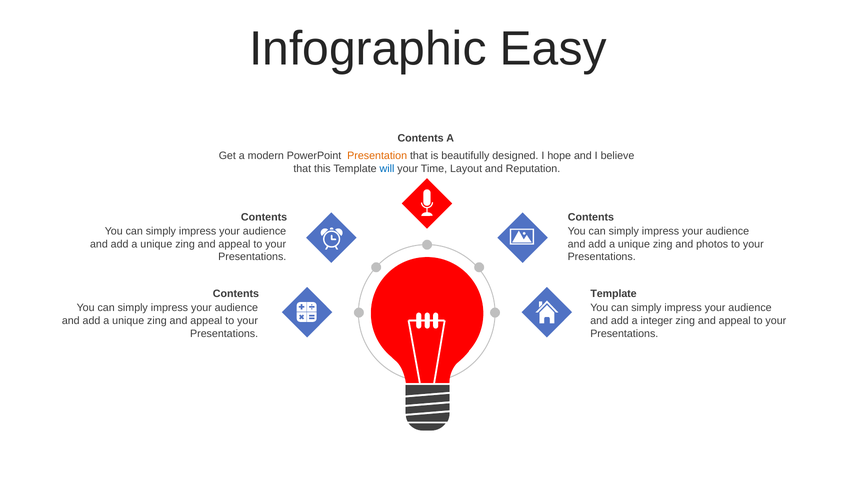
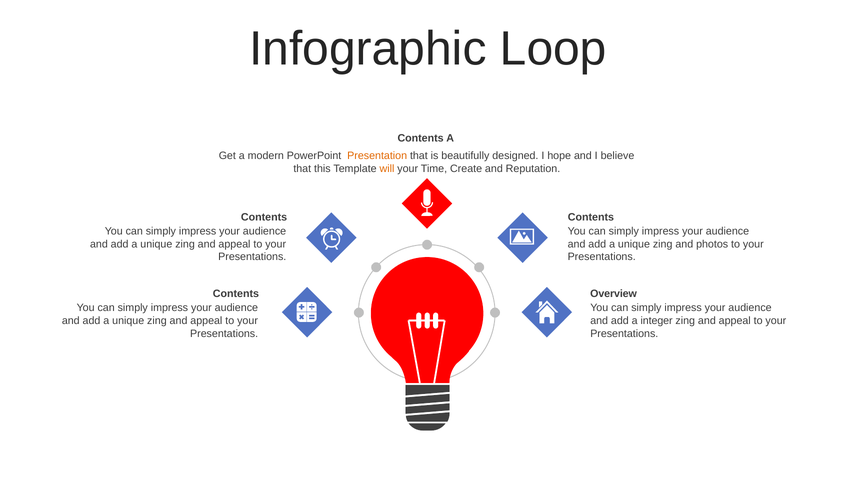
Easy: Easy -> Loop
will colour: blue -> orange
Layout: Layout -> Create
Template at (614, 293): Template -> Overview
